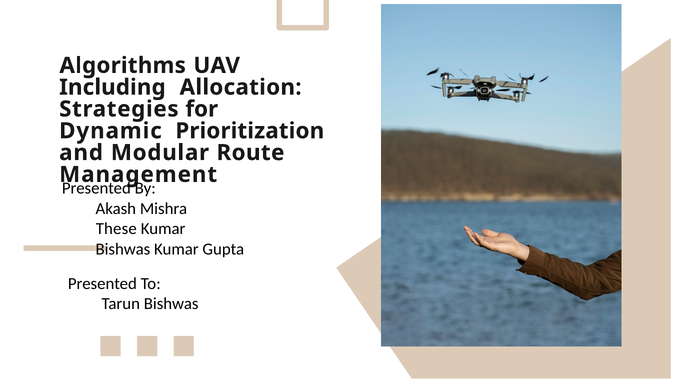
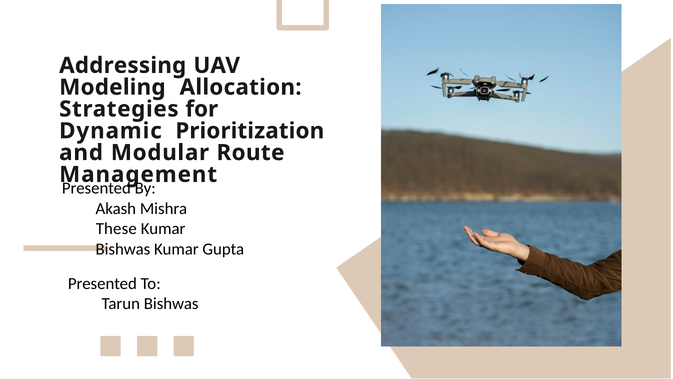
Algorithms: Algorithms -> Addressing
Including: Including -> Modeling
